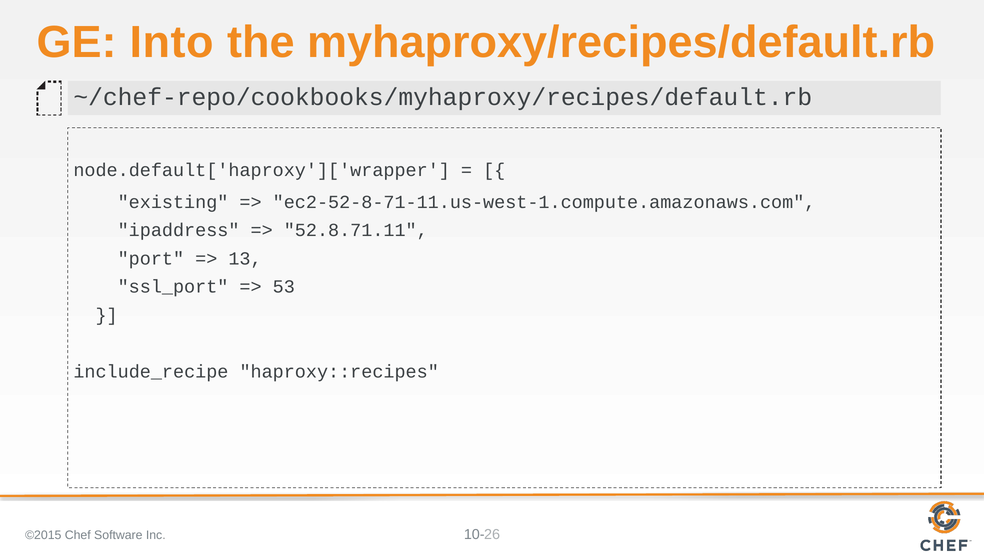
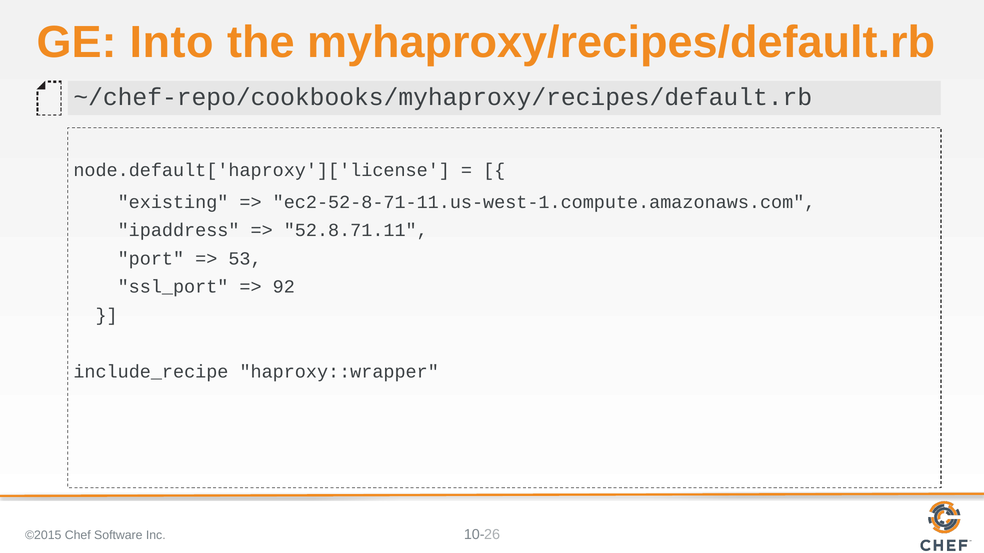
node.default['haproxy']['wrapper: node.default['haproxy']['wrapper -> node.default['haproxy']['license
13: 13 -> 53
53: 53 -> 92
haproxy::recipes: haproxy::recipes -> haproxy::wrapper
